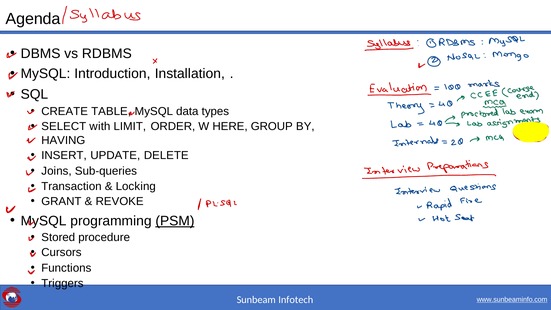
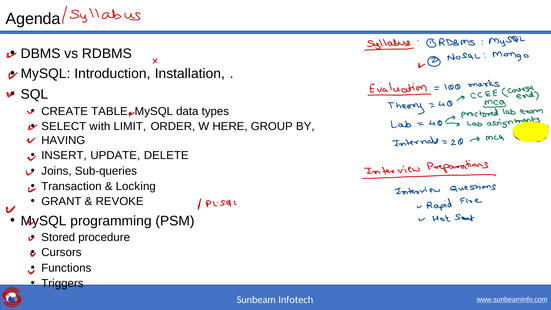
PSM underline: present -> none
